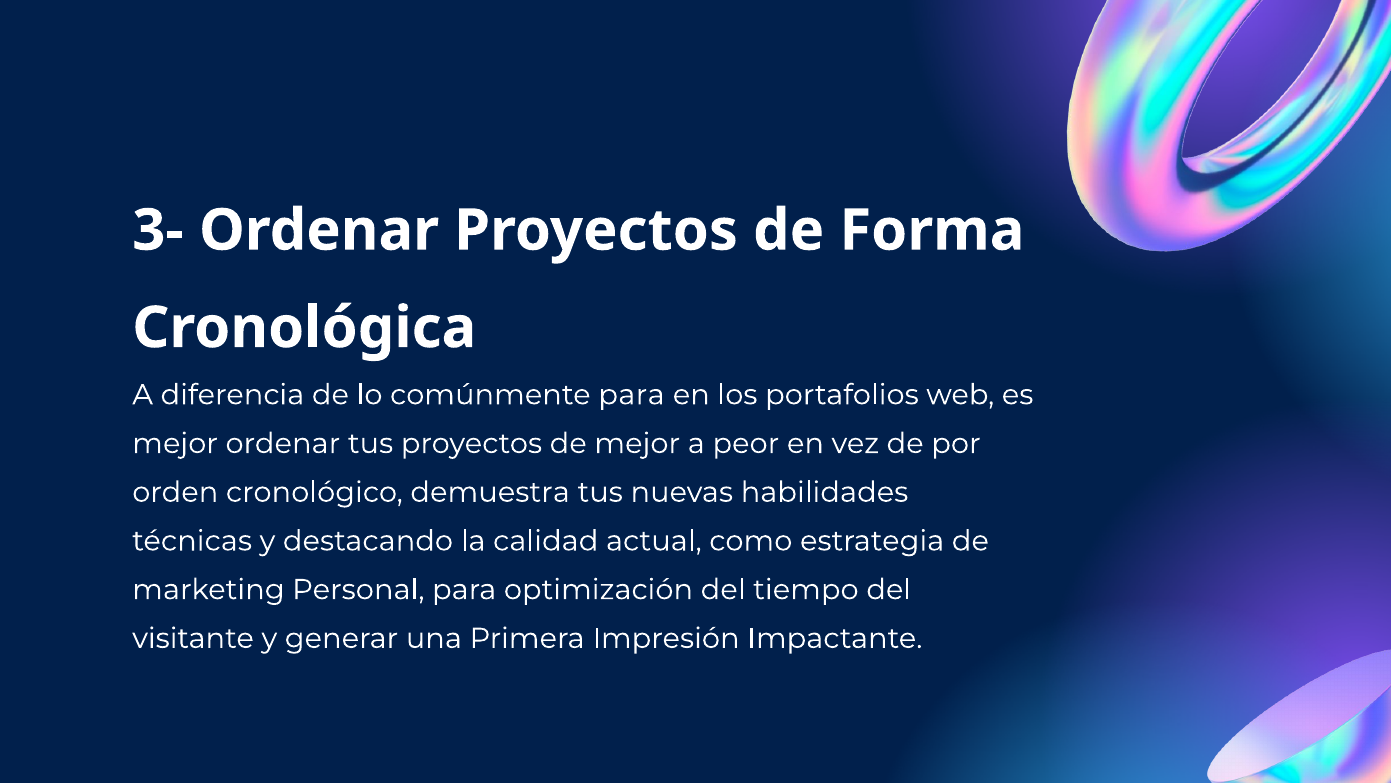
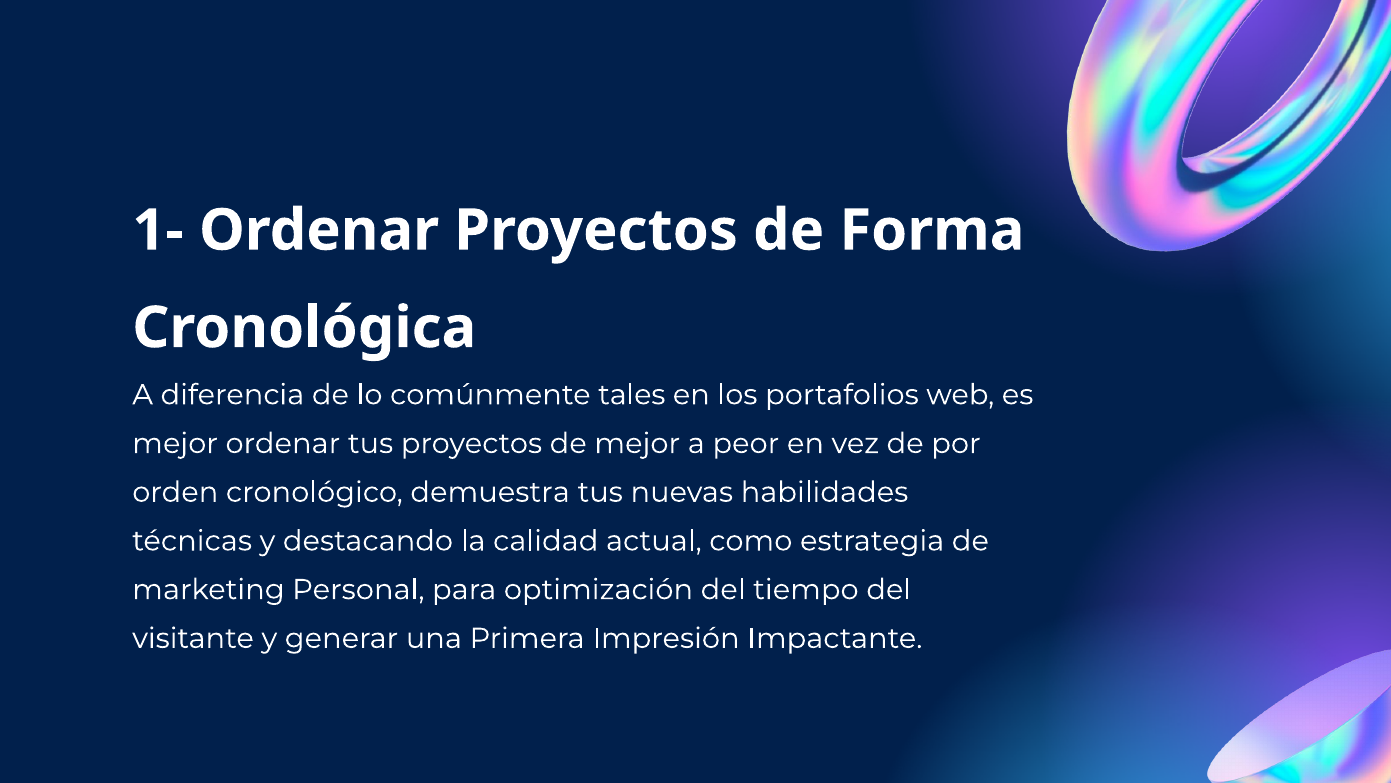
3-: 3- -> 1-
comúnmente para: para -> tales
